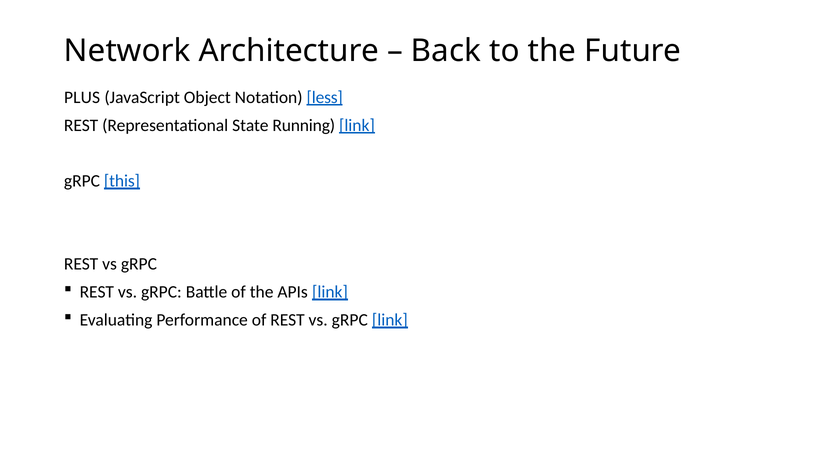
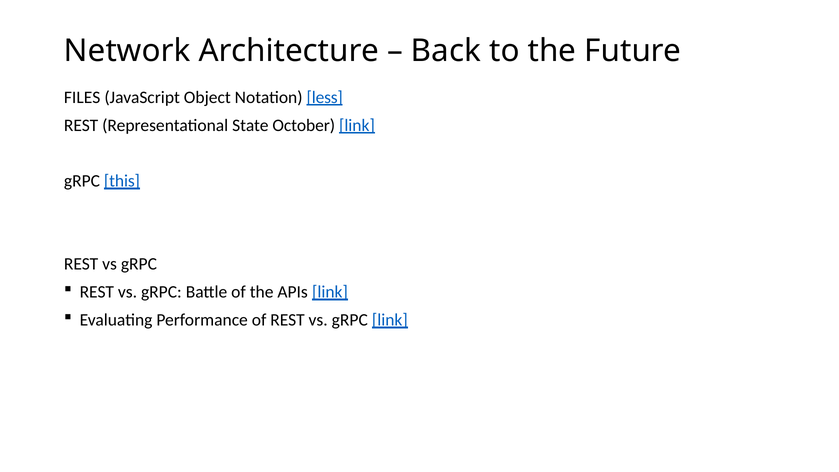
PLUS: PLUS -> FILES
Running: Running -> October
